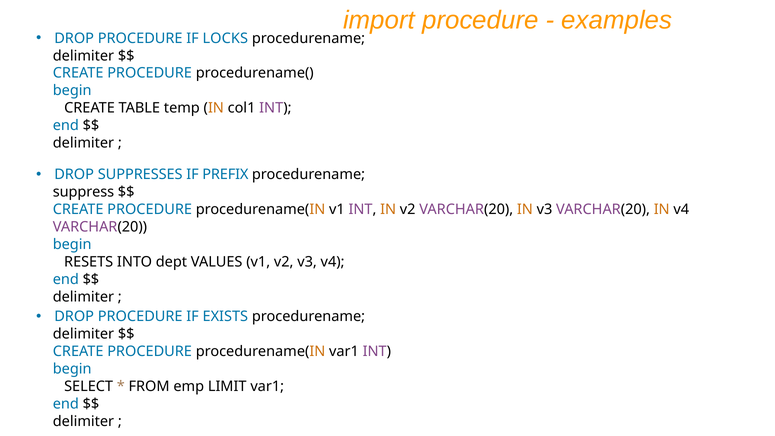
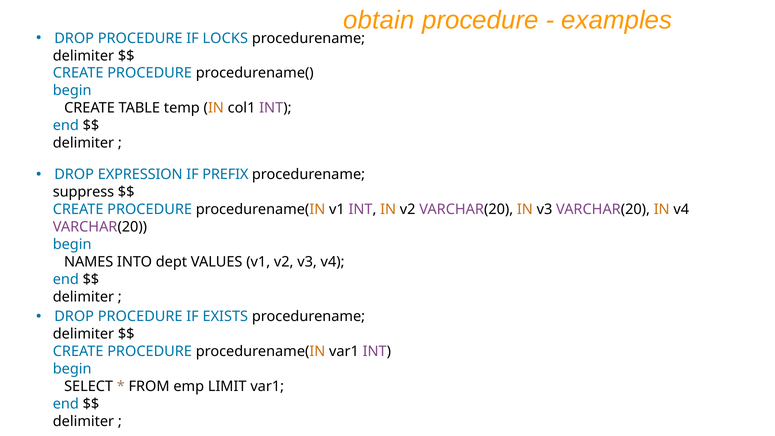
import: import -> obtain
SUPPRESSES: SUPPRESSES -> EXPRESSION
RESETS: RESETS -> NAMES
